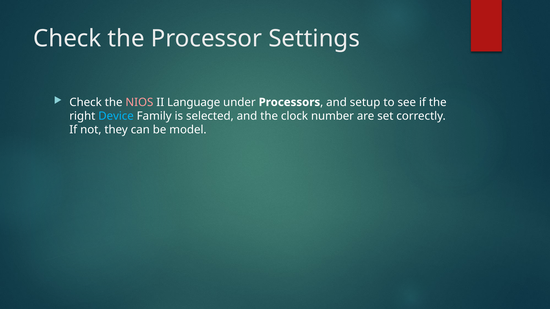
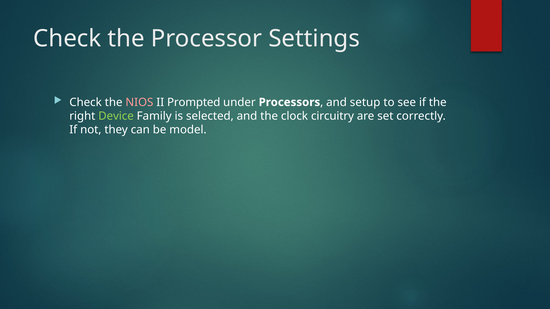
Language: Language -> Prompted
Device colour: light blue -> light green
number: number -> circuitry
